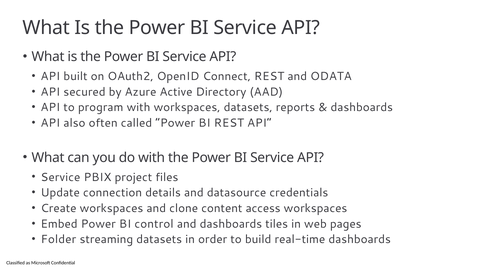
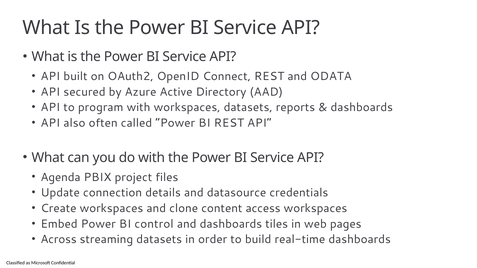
Service at (60, 177): Service -> Agenda
Folder: Folder -> Across
